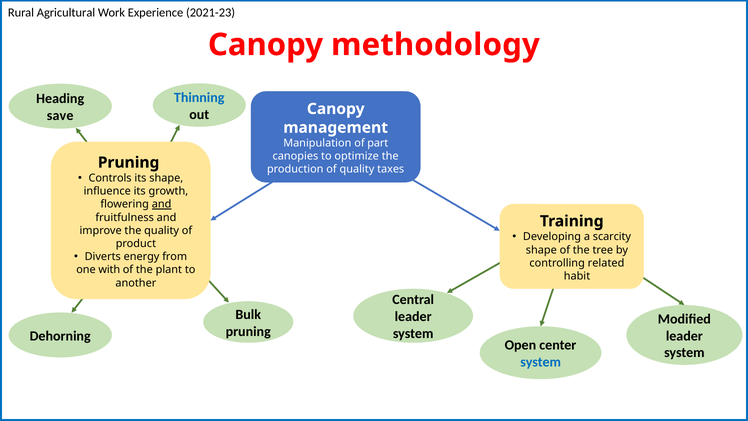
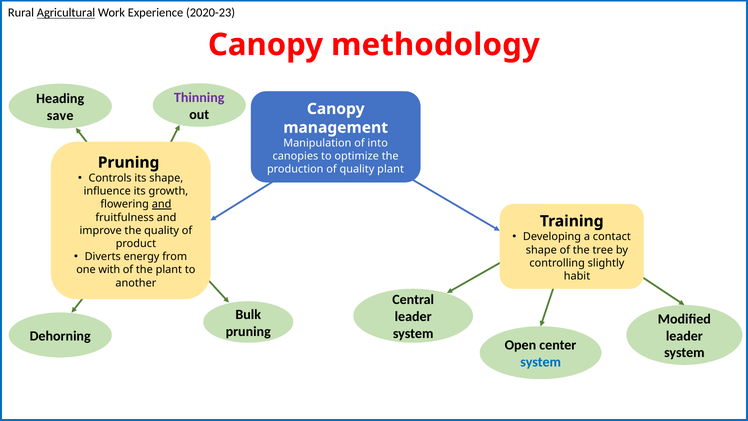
Agricultural underline: none -> present
2021-23: 2021-23 -> 2020-23
Thinning colour: blue -> purple
part: part -> into
quality taxes: taxes -> plant
scarcity: scarcity -> contact
related: related -> slightly
